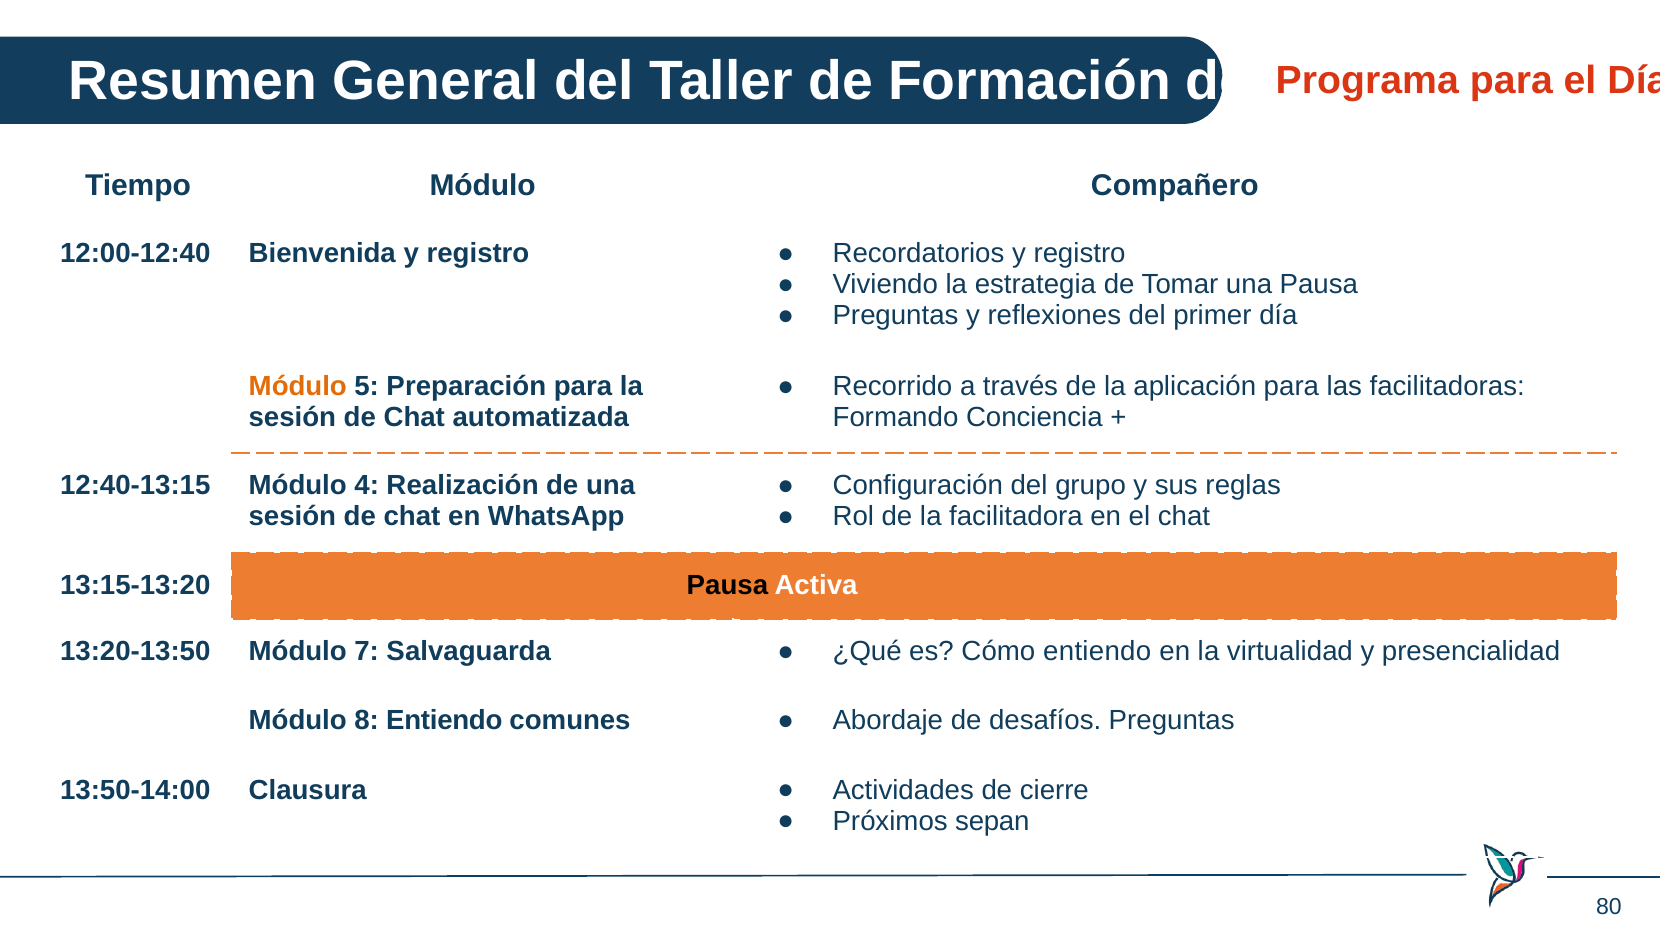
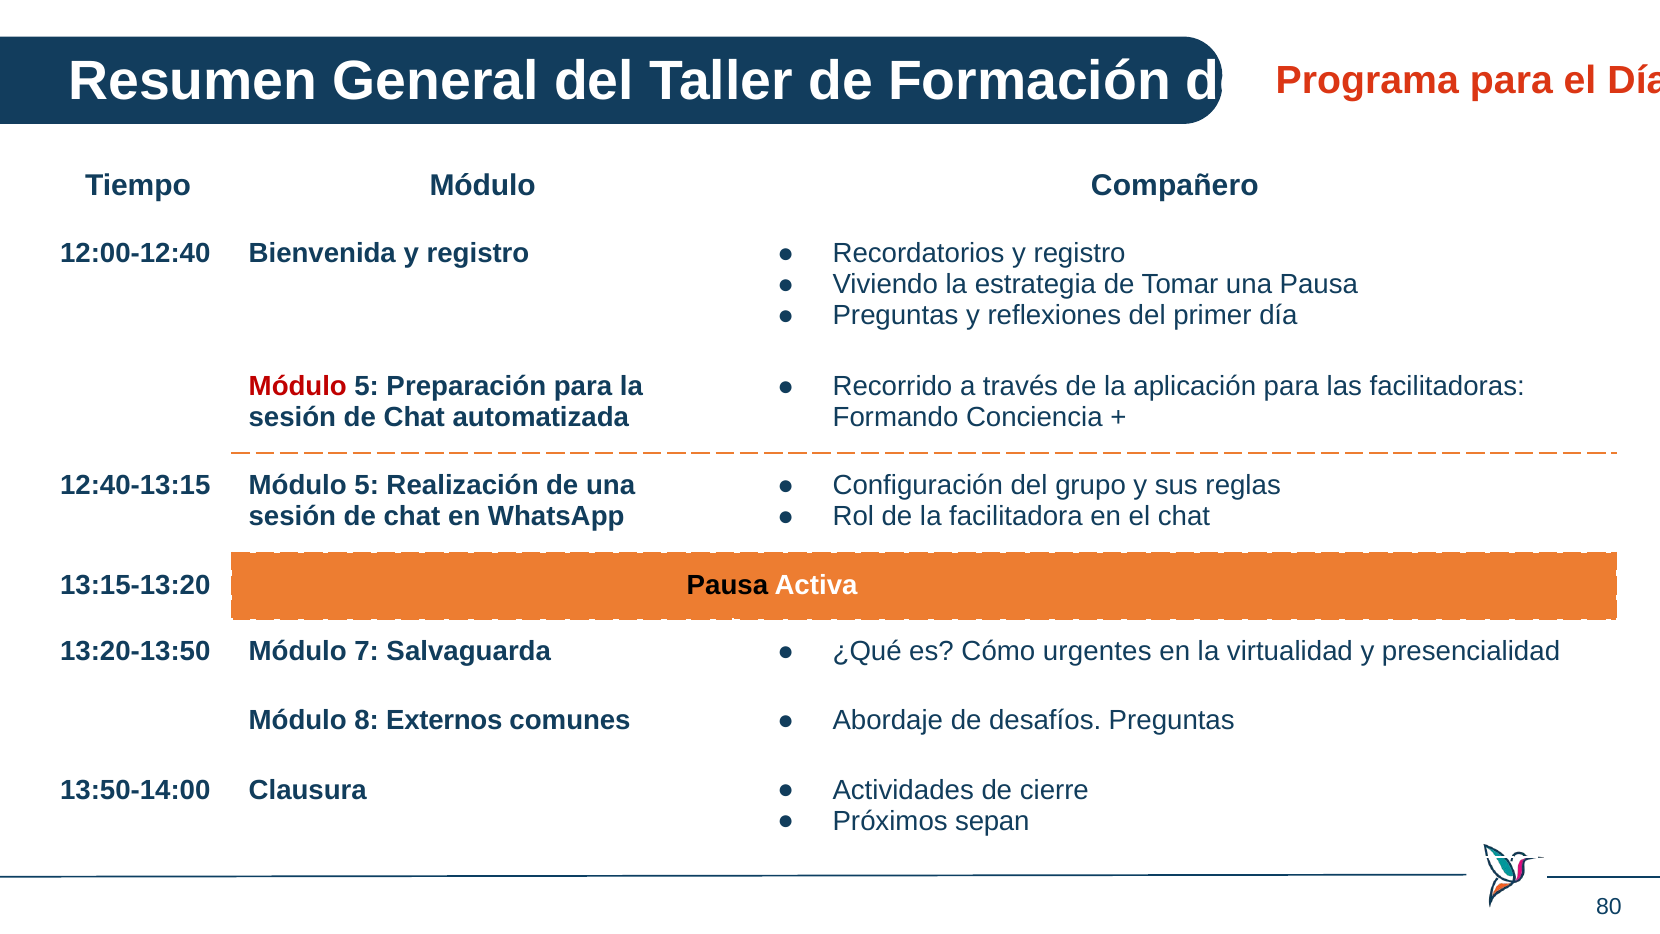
Módulo at (298, 386) colour: orange -> red
12:40-13:15 Módulo 4: 4 -> 5
Cómo entiendo: entiendo -> urgentes
8 Entiendo: Entiendo -> Externos
